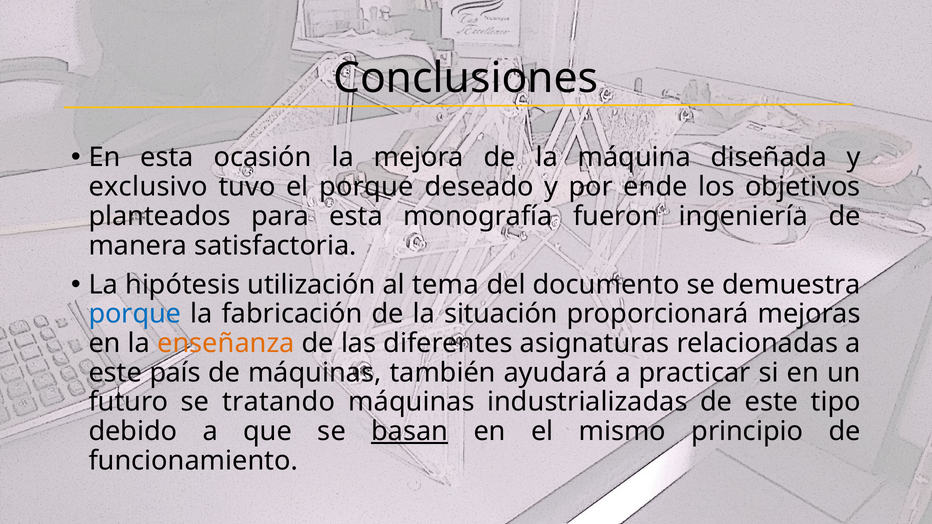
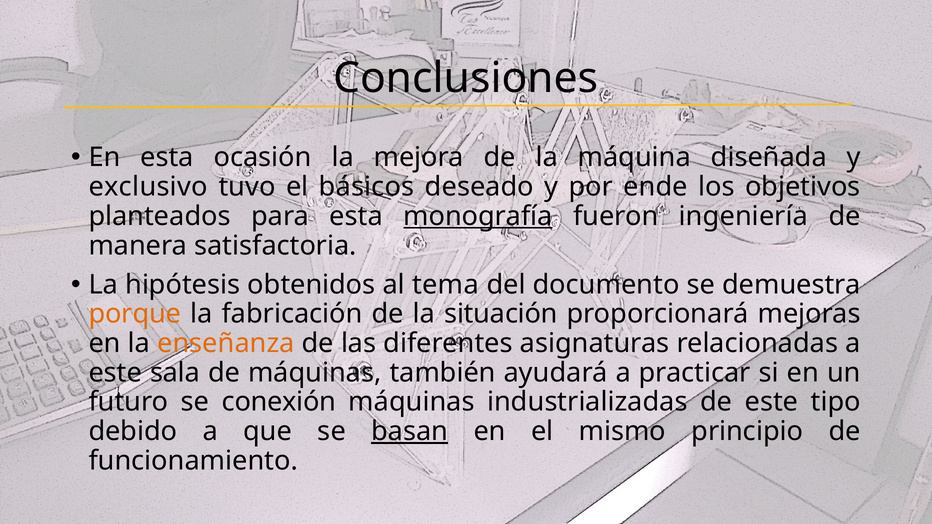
el porque: porque -> básicos
monografía underline: none -> present
utilización: utilización -> obtenidos
porque at (135, 314) colour: blue -> orange
país: país -> sala
tratando: tratando -> conexión
